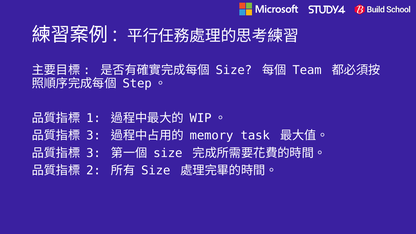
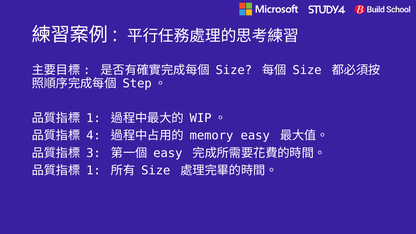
Team at (307, 70): Team -> Size
3 at (93, 136): 3 -> 4
memory task: task -> easy
size at (168, 153): size -> easy
2 at (93, 170): 2 -> 1
